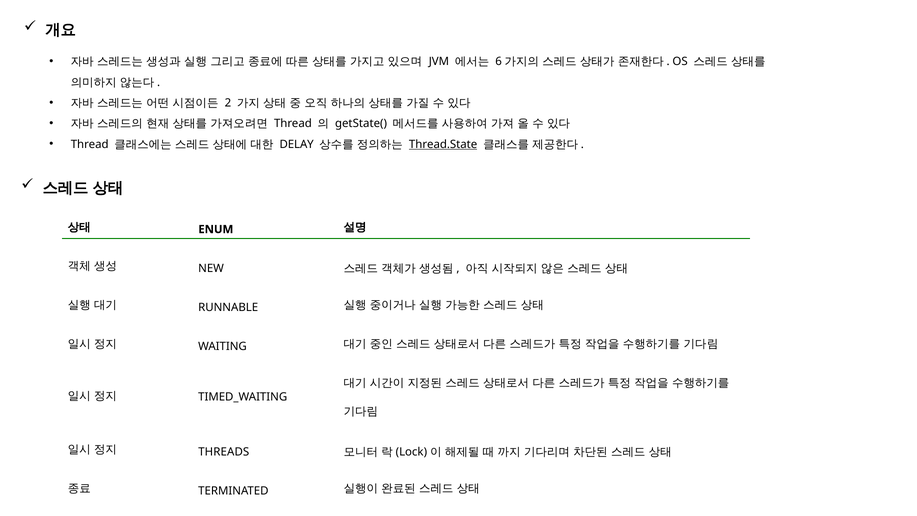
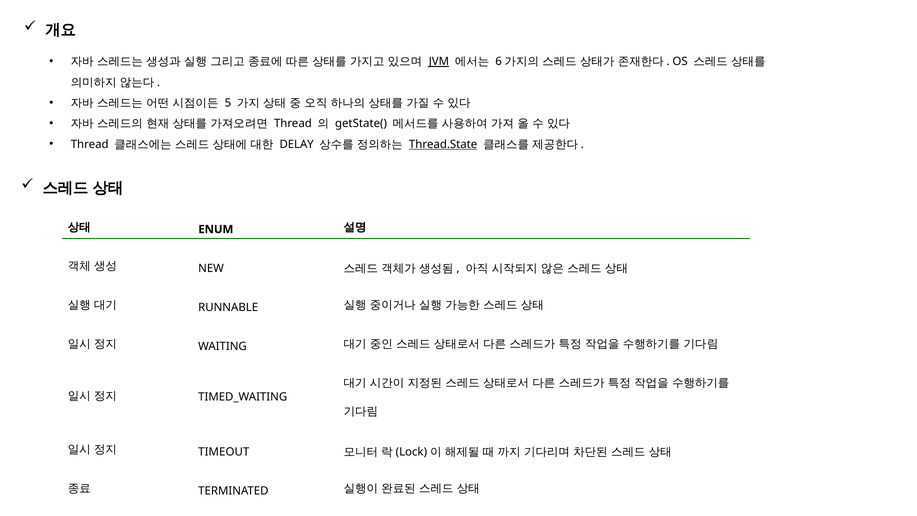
JVM underline: none -> present
2: 2 -> 5
THREADS: THREADS -> TIMEOUT
